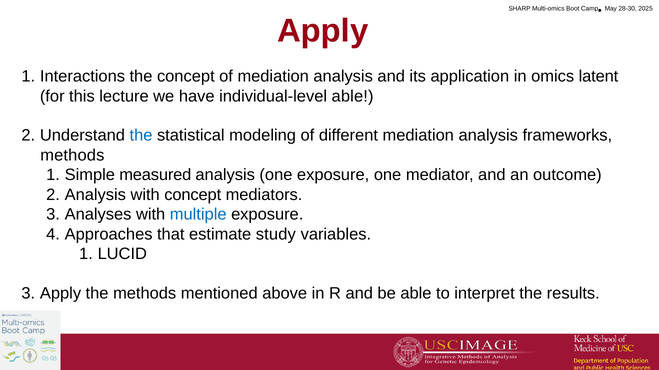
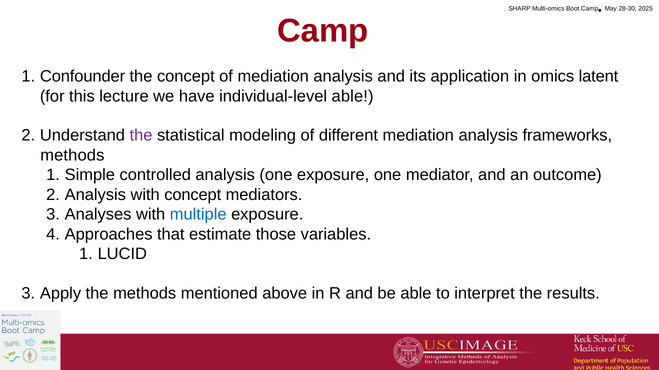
Apply at (323, 31): Apply -> Camp
Interactions: Interactions -> Confounder
the at (141, 136) colour: blue -> purple
measured: measured -> controlled
study: study -> those
